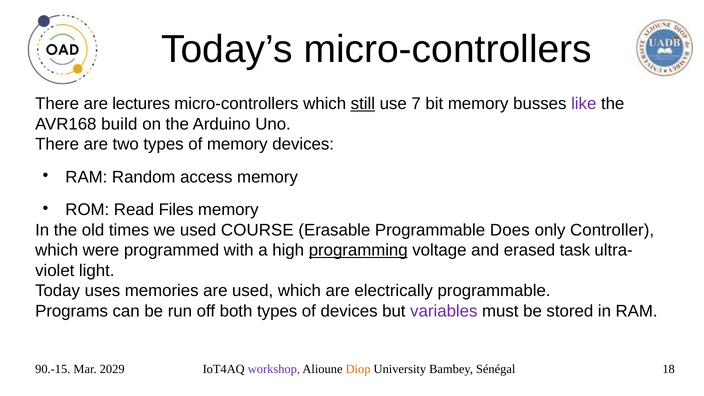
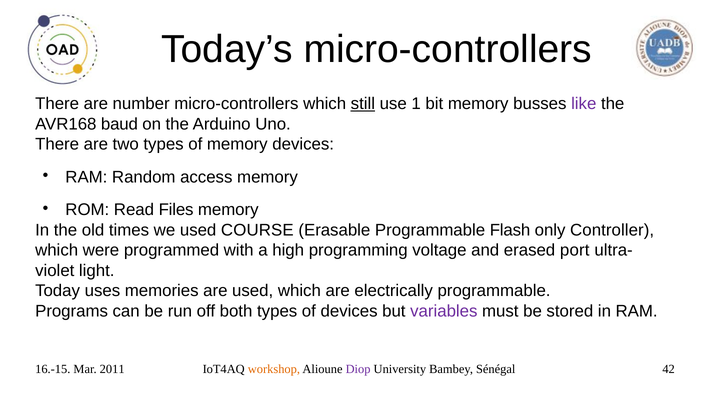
lectures: lectures -> number
7: 7 -> 1
build: build -> baud
Does: Does -> Flash
programming underline: present -> none
task: task -> port
90.-15: 90.-15 -> 16.-15
2029: 2029 -> 2011
workshop colour: purple -> orange
Diop colour: orange -> purple
18: 18 -> 42
